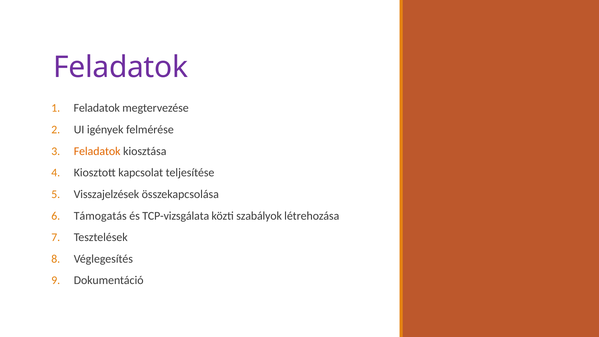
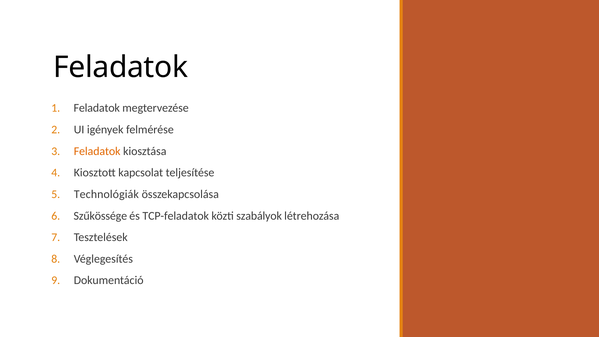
Feladatok at (121, 67) colour: purple -> black
Visszajelzések: Visszajelzések -> Technológiák
Támogatás: Támogatás -> Szűkössége
TCP-vizsgálata: TCP-vizsgálata -> TCP-feladatok
